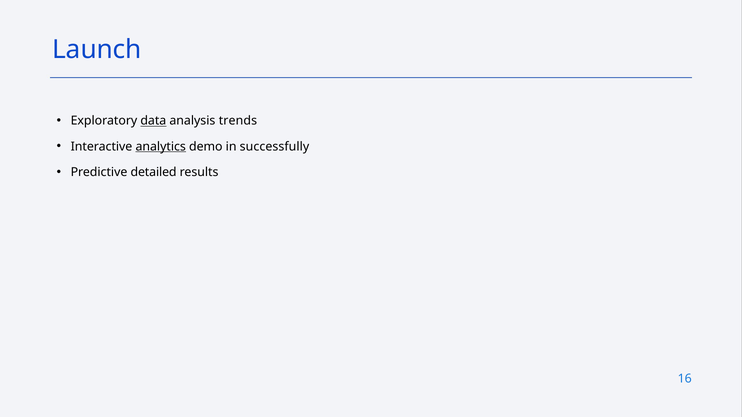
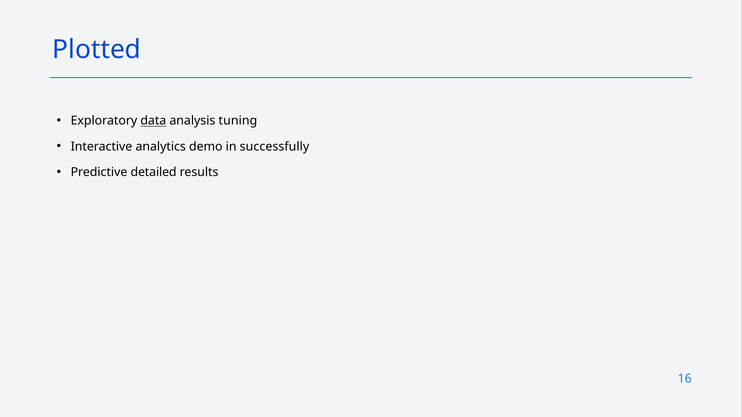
Launch: Launch -> Plotted
trends: trends -> tuning
analytics underline: present -> none
